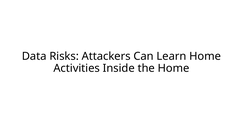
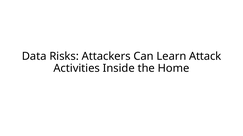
Learn Home: Home -> Attack
